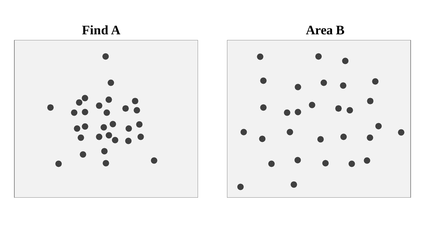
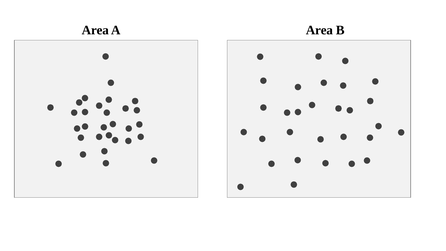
Find at (95, 30): Find -> Area
